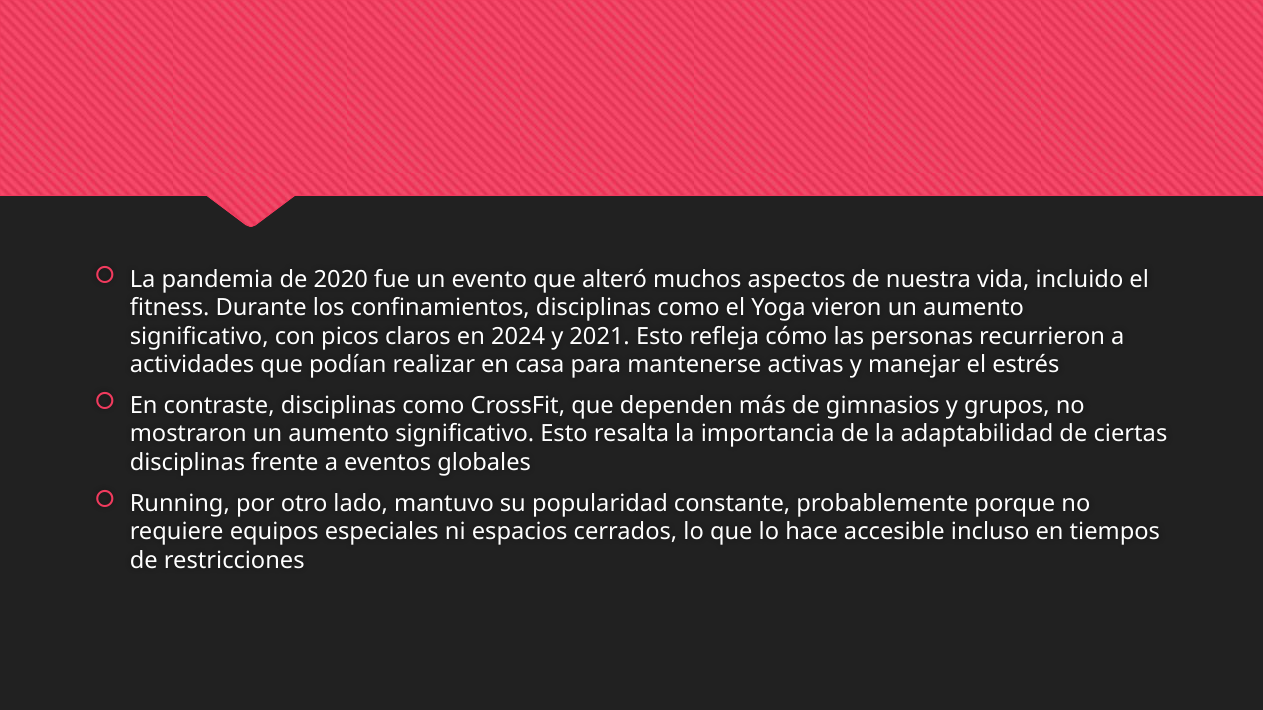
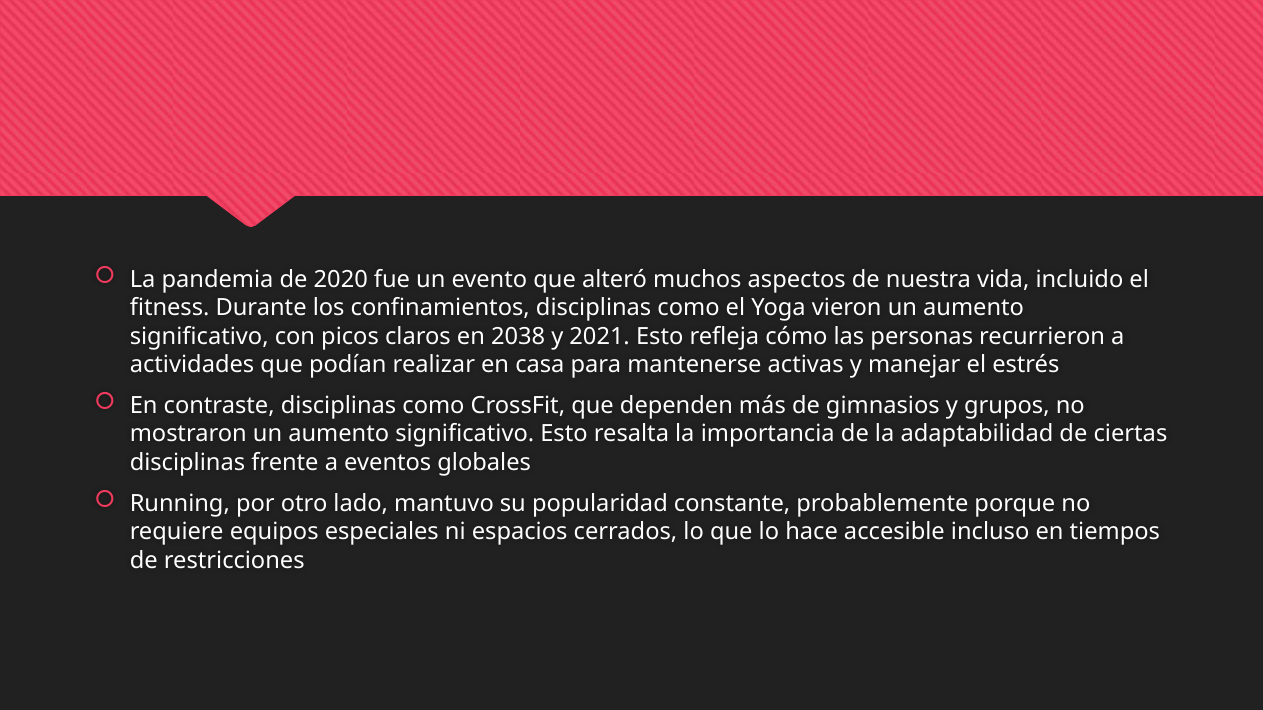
2024: 2024 -> 2038
